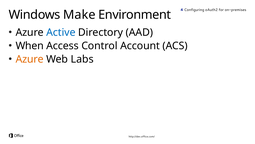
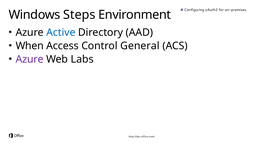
Make: Make -> Steps
Account: Account -> General
Azure at (30, 59) colour: orange -> purple
